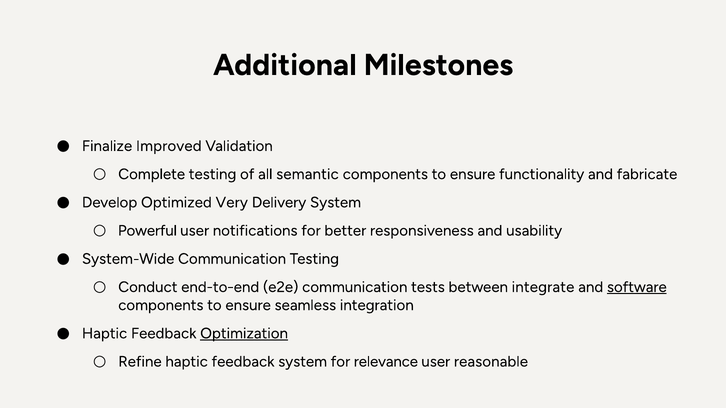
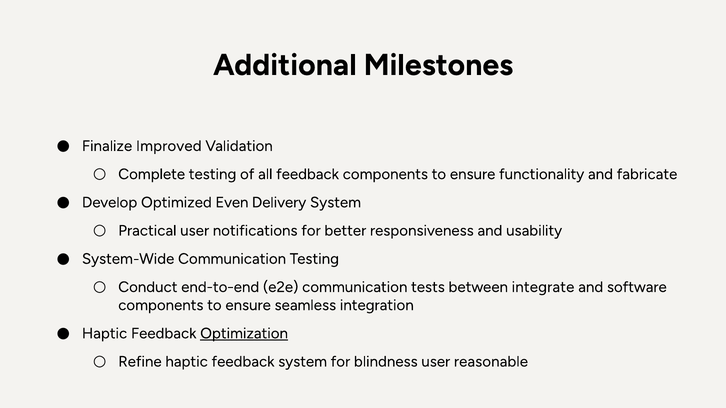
all semantic: semantic -> feedback
Very: Very -> Even
Powerful: Powerful -> Practical
software underline: present -> none
relevance: relevance -> blindness
